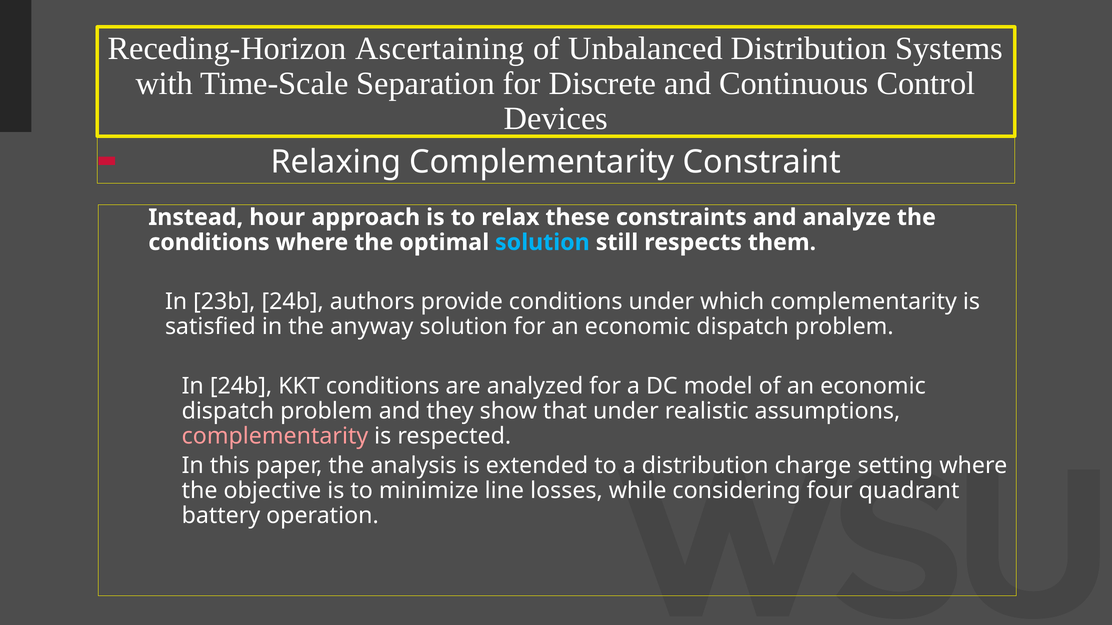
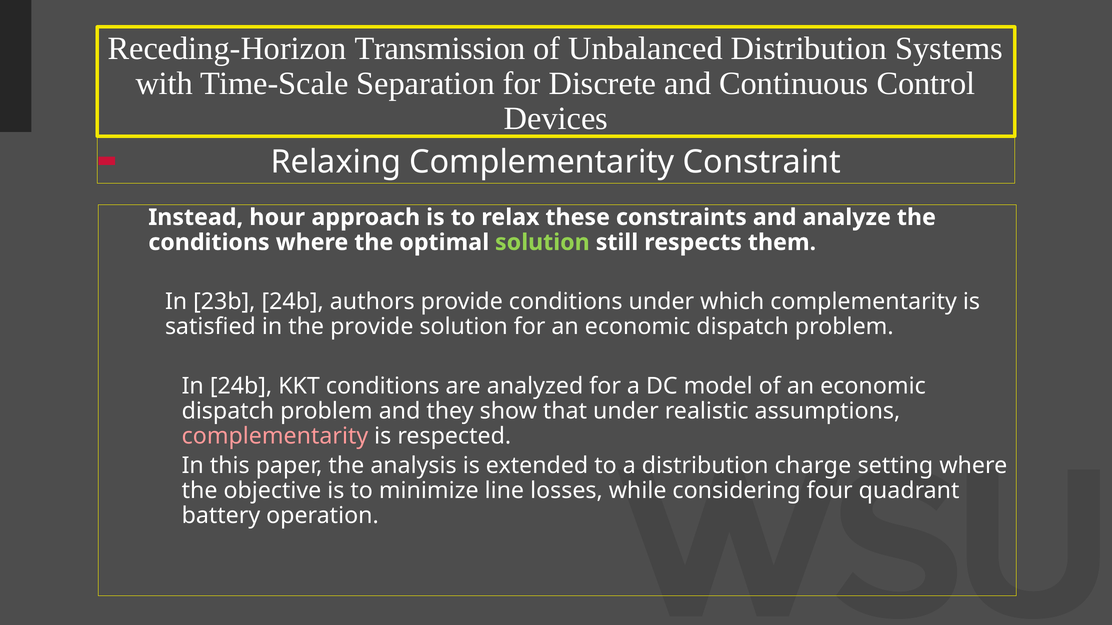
Ascertaining: Ascertaining -> Transmission
solution at (542, 243) colour: light blue -> light green
the anyway: anyway -> provide
